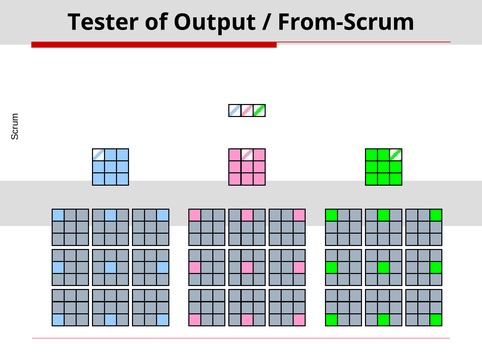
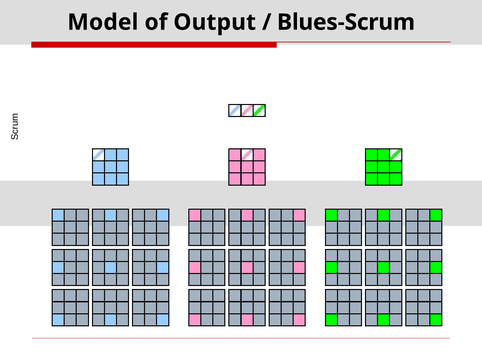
Tester: Tester -> Model
From-Scrum: From-Scrum -> Blues-Scrum
